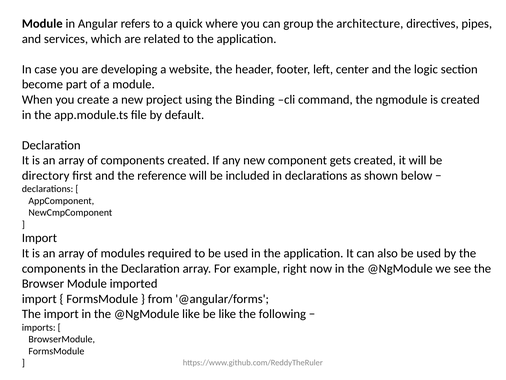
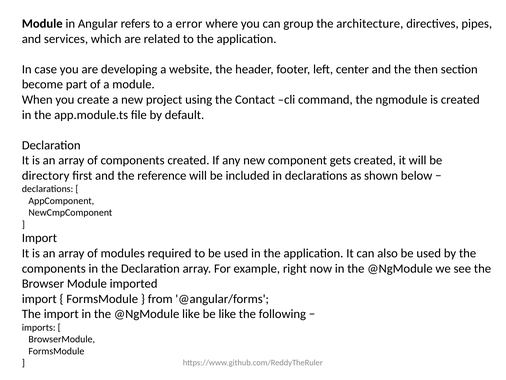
quick: quick -> error
logic: logic -> then
Binding: Binding -> Contact
